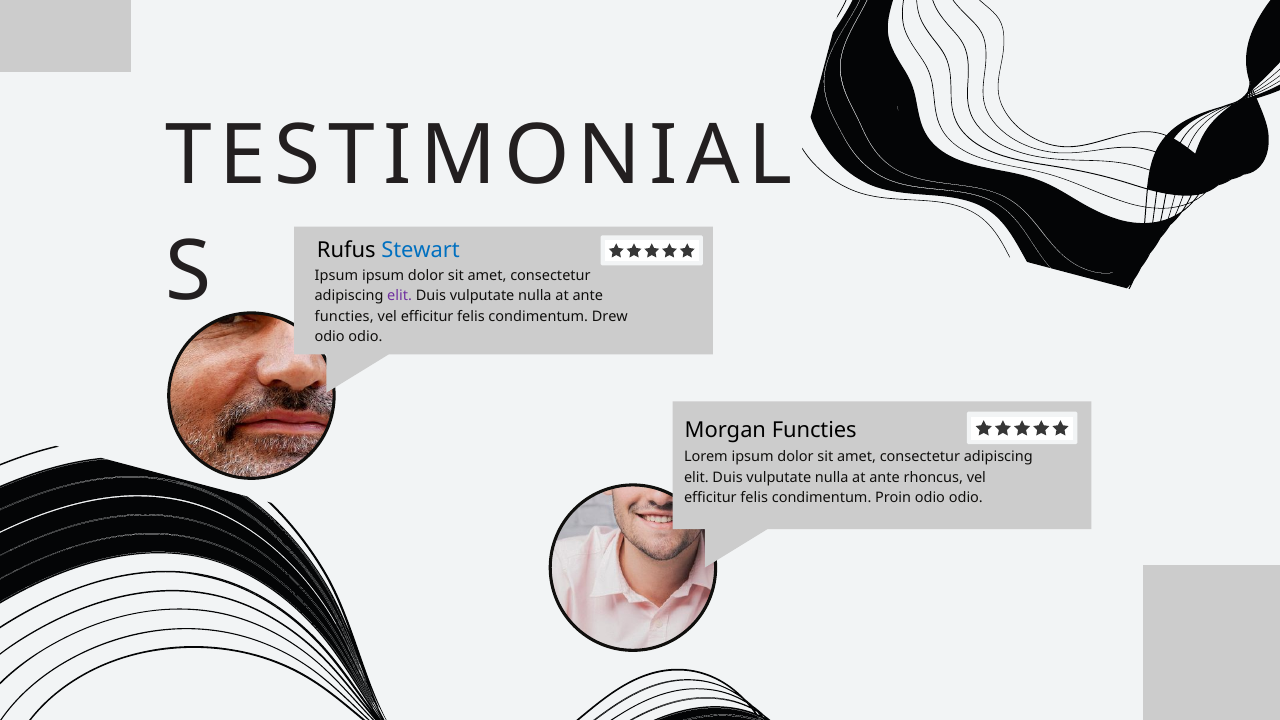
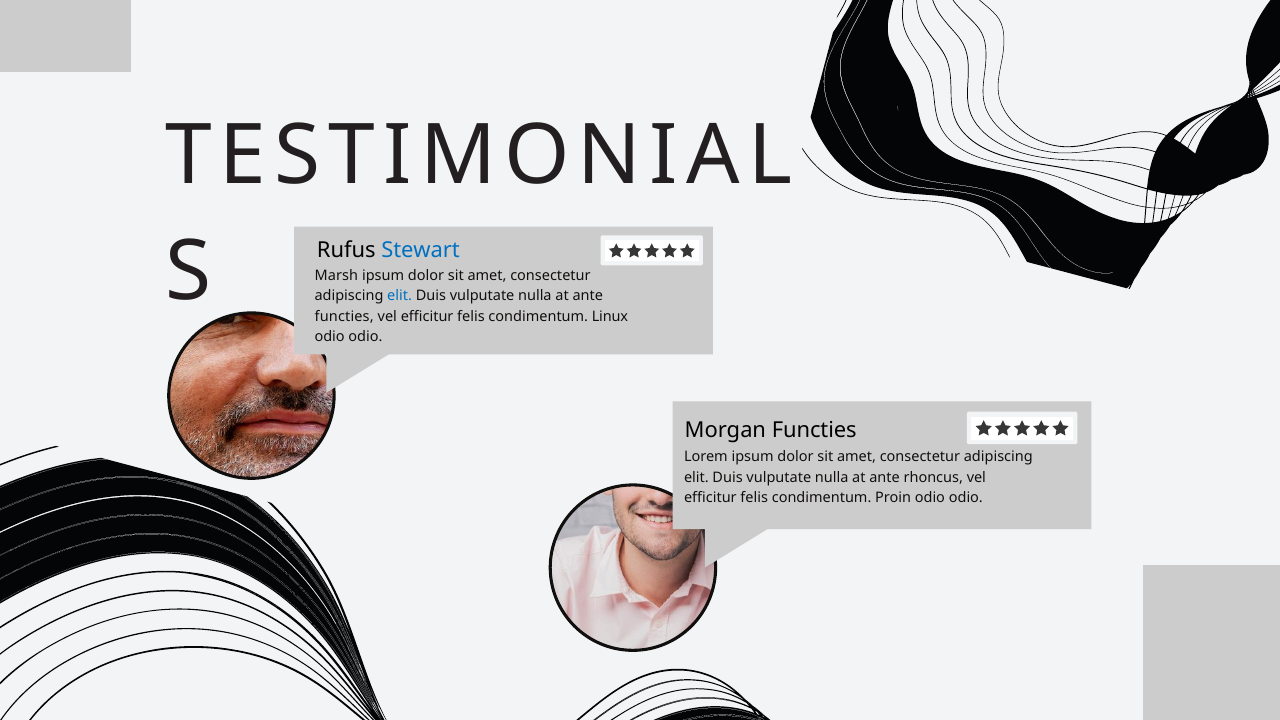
Ipsum at (336, 276): Ipsum -> Marsh
elit at (400, 296) colour: purple -> blue
Drew: Drew -> Linux
